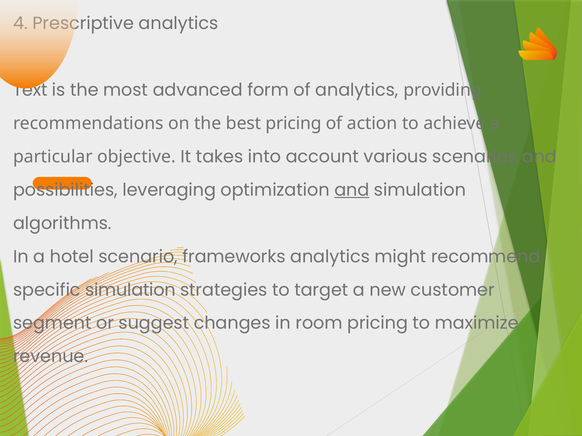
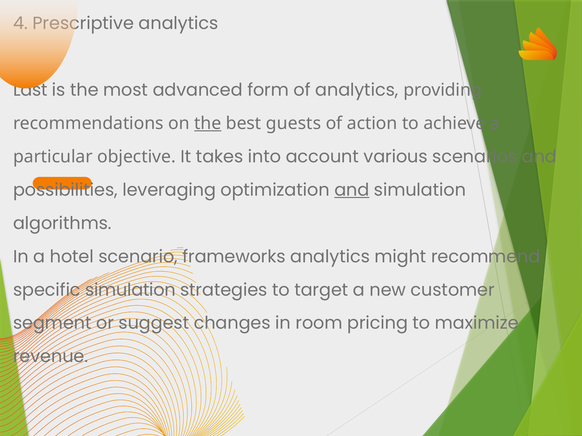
Text: Text -> Last
the at (208, 123) underline: none -> present
best pricing: pricing -> guests
